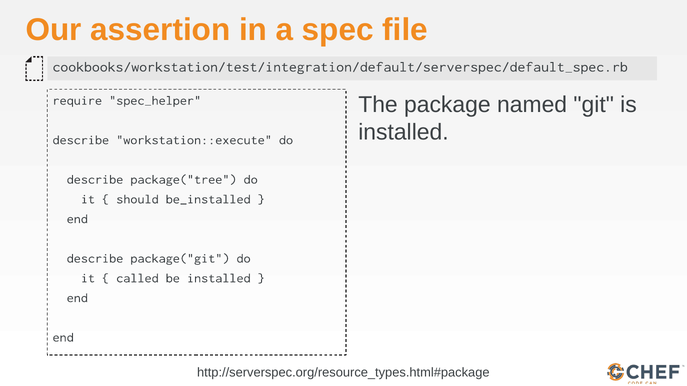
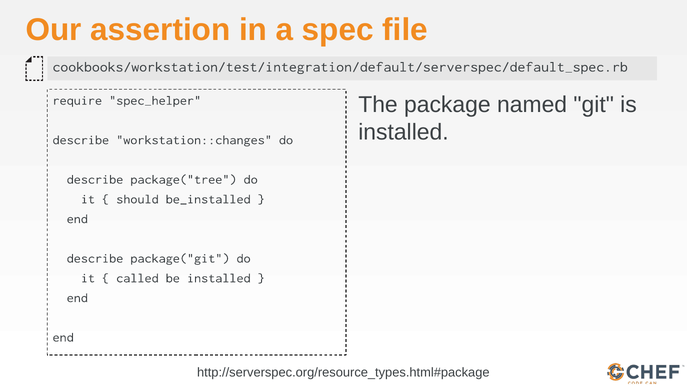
workstation::execute: workstation::execute -> workstation::changes
